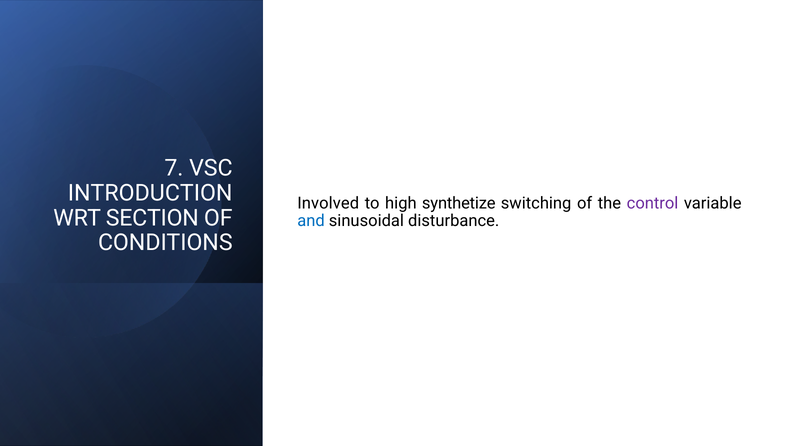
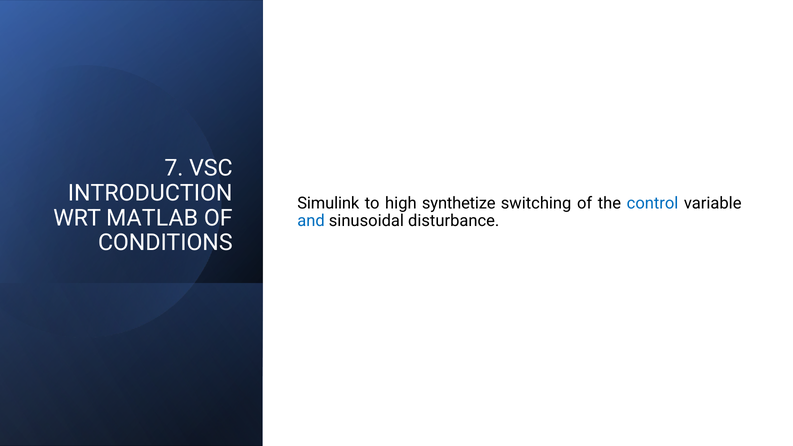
Involved: Involved -> Simulink
control colour: purple -> blue
SECTION: SECTION -> MATLAB
